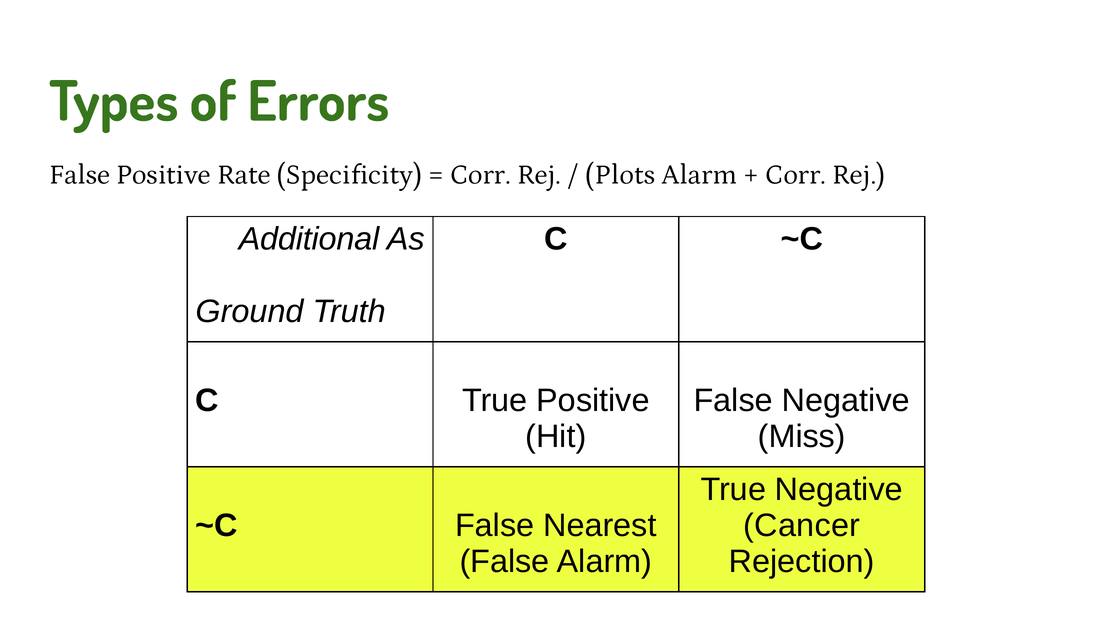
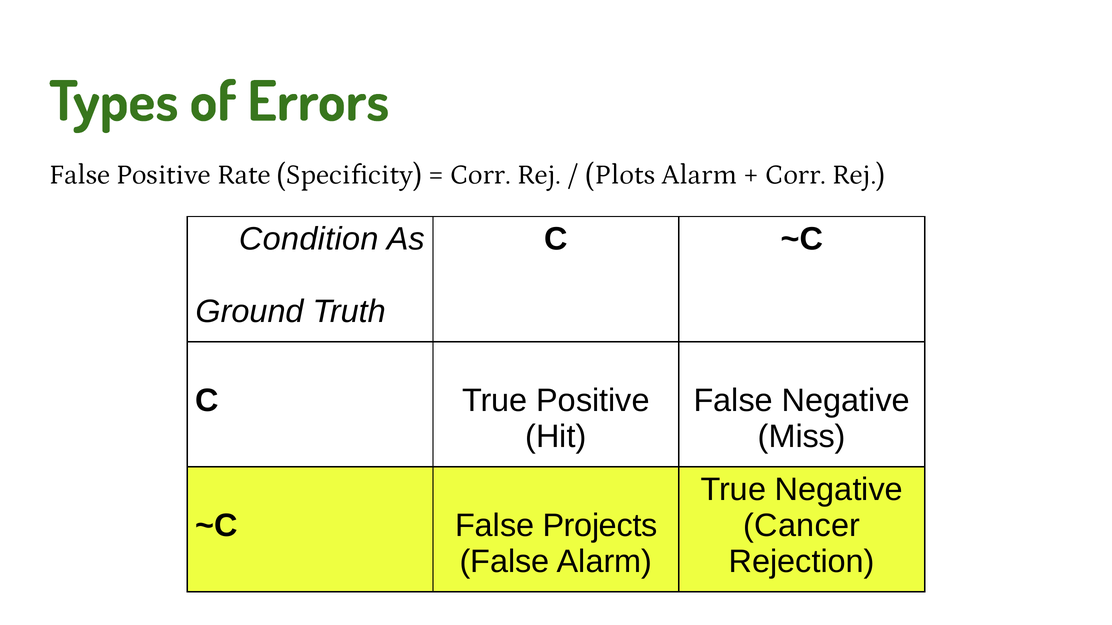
Additional: Additional -> Condition
Nearest: Nearest -> Projects
